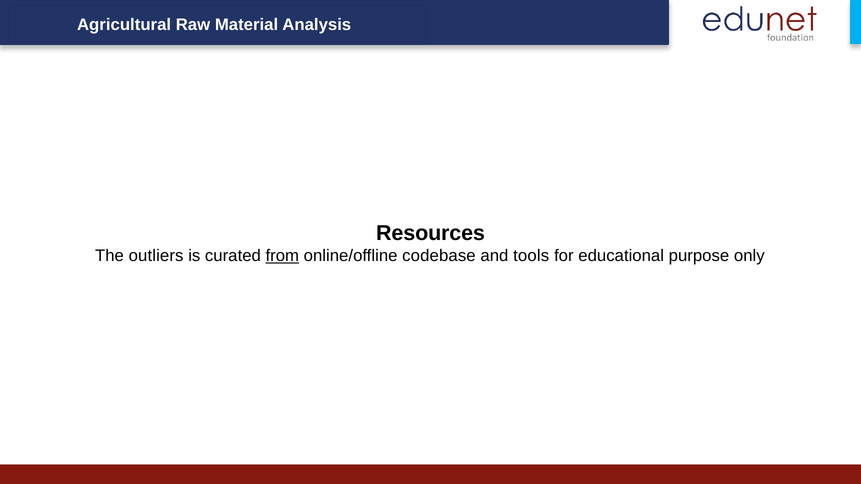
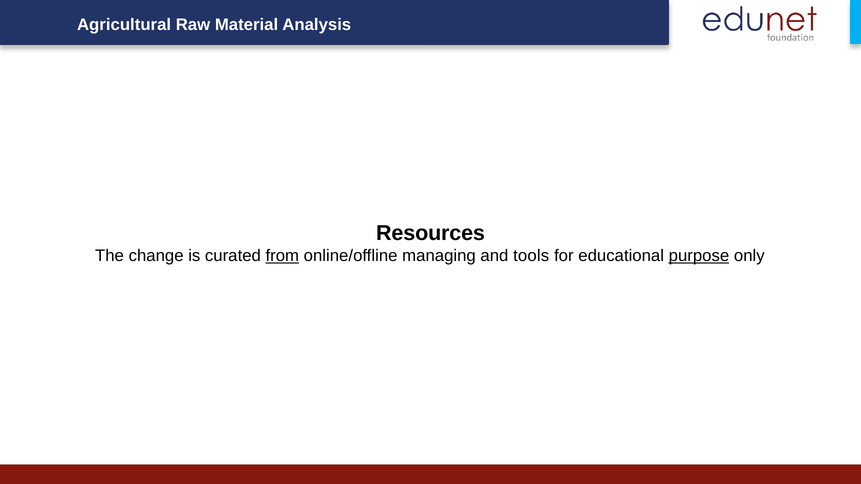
outliers: outliers -> change
codebase: codebase -> managing
purpose underline: none -> present
